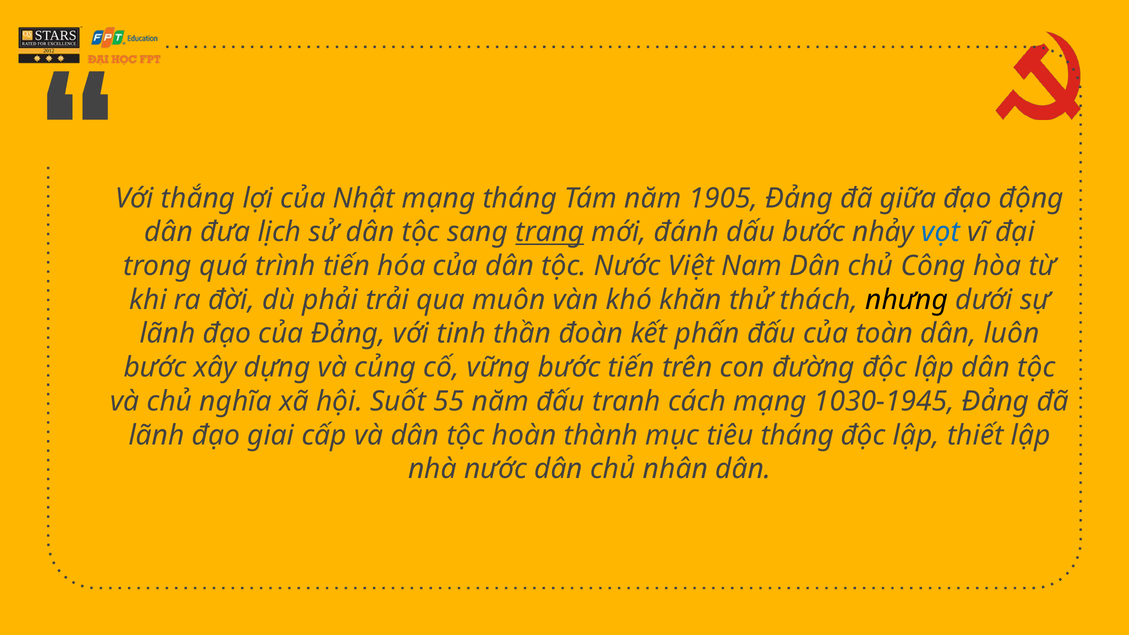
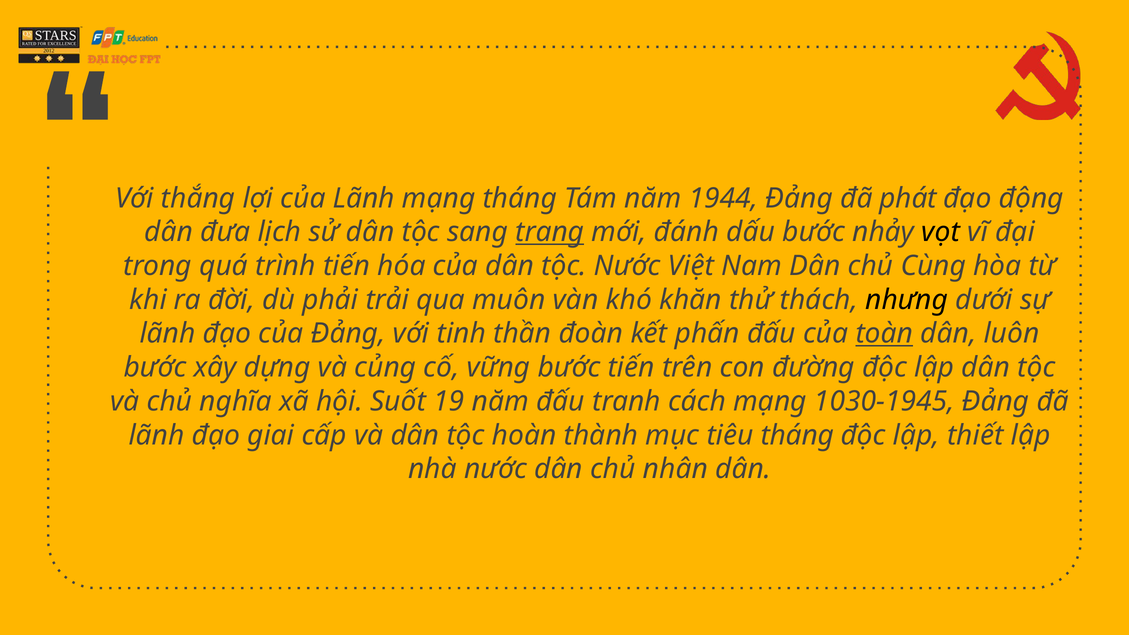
của Nhật: Nhật -> Lãnh
1905: 1905 -> 1944
giữa: giữa -> phát
vọt colour: blue -> black
Công: Công -> Cùng
toàn underline: none -> present
55: 55 -> 19
